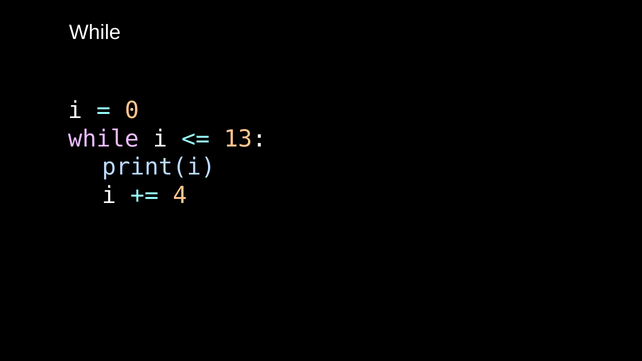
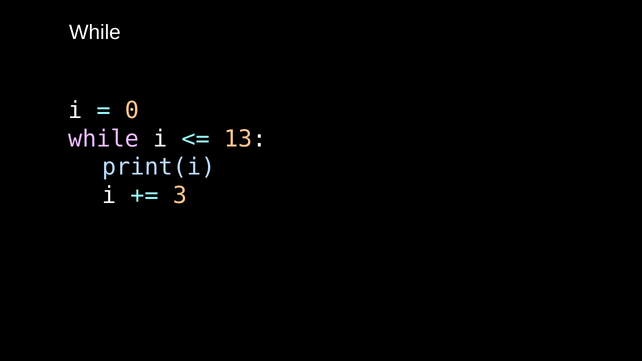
4: 4 -> 3
